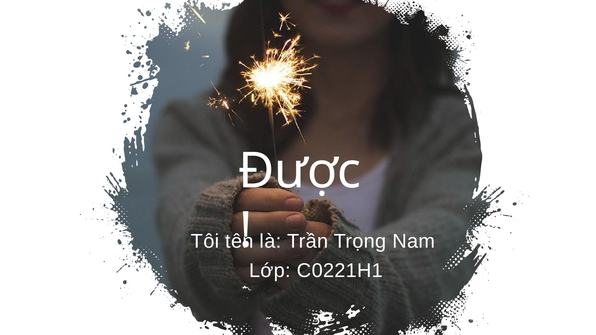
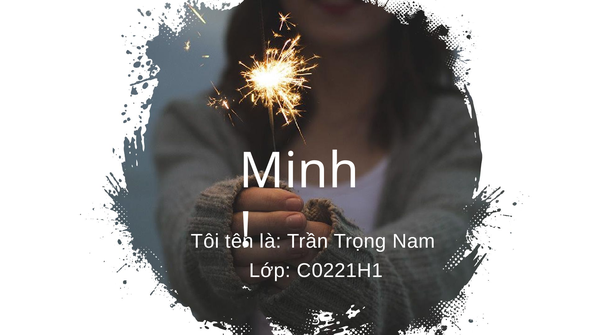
Được: Được -> Minh
